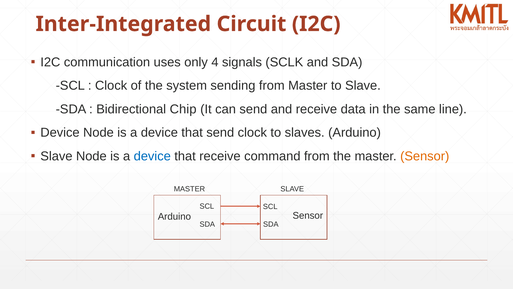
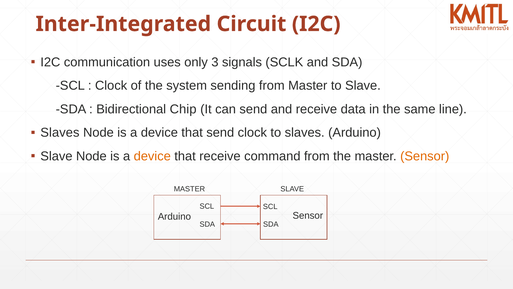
4: 4 -> 3
Device at (60, 132): Device -> Slaves
device at (152, 156) colour: blue -> orange
